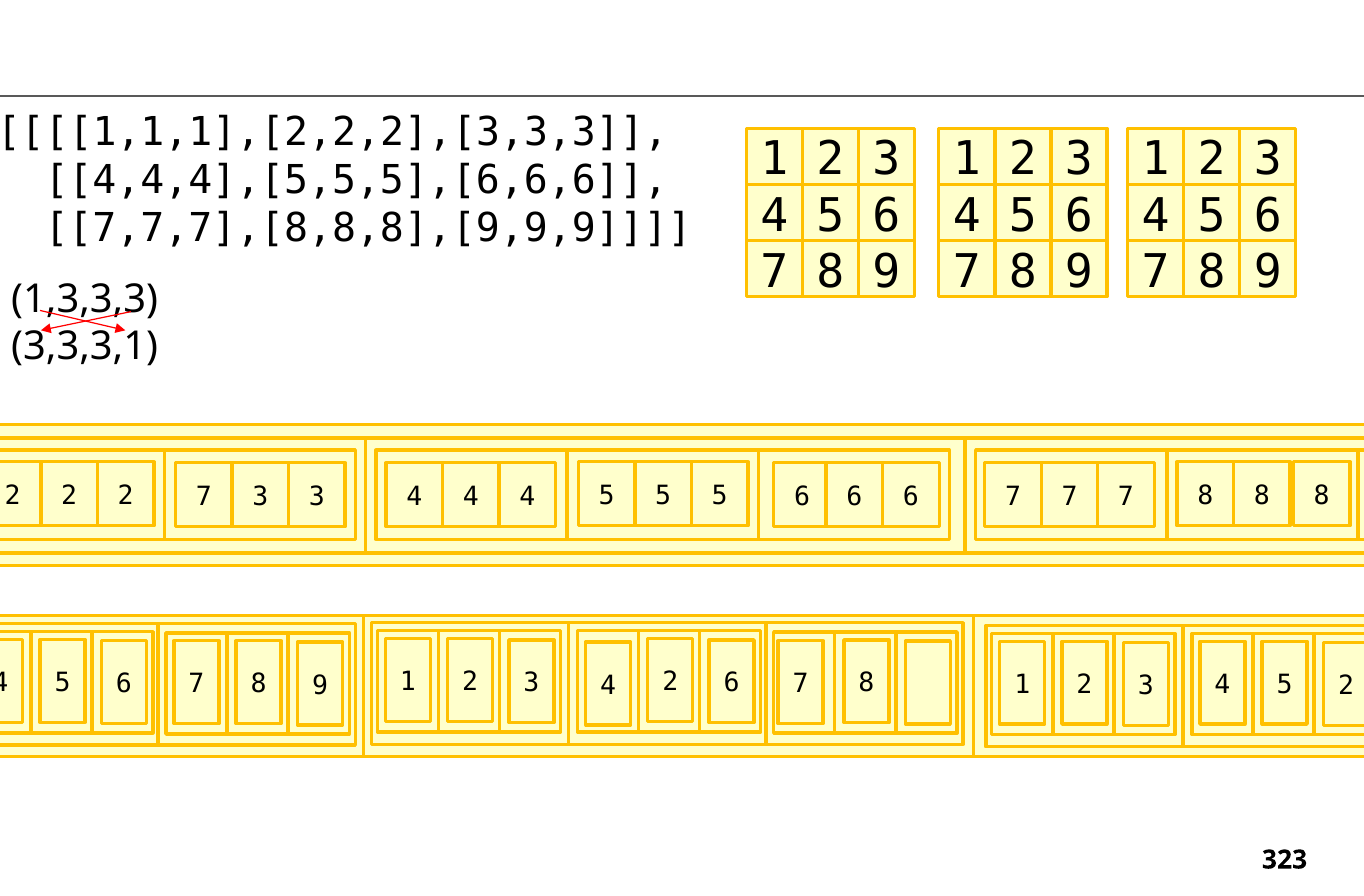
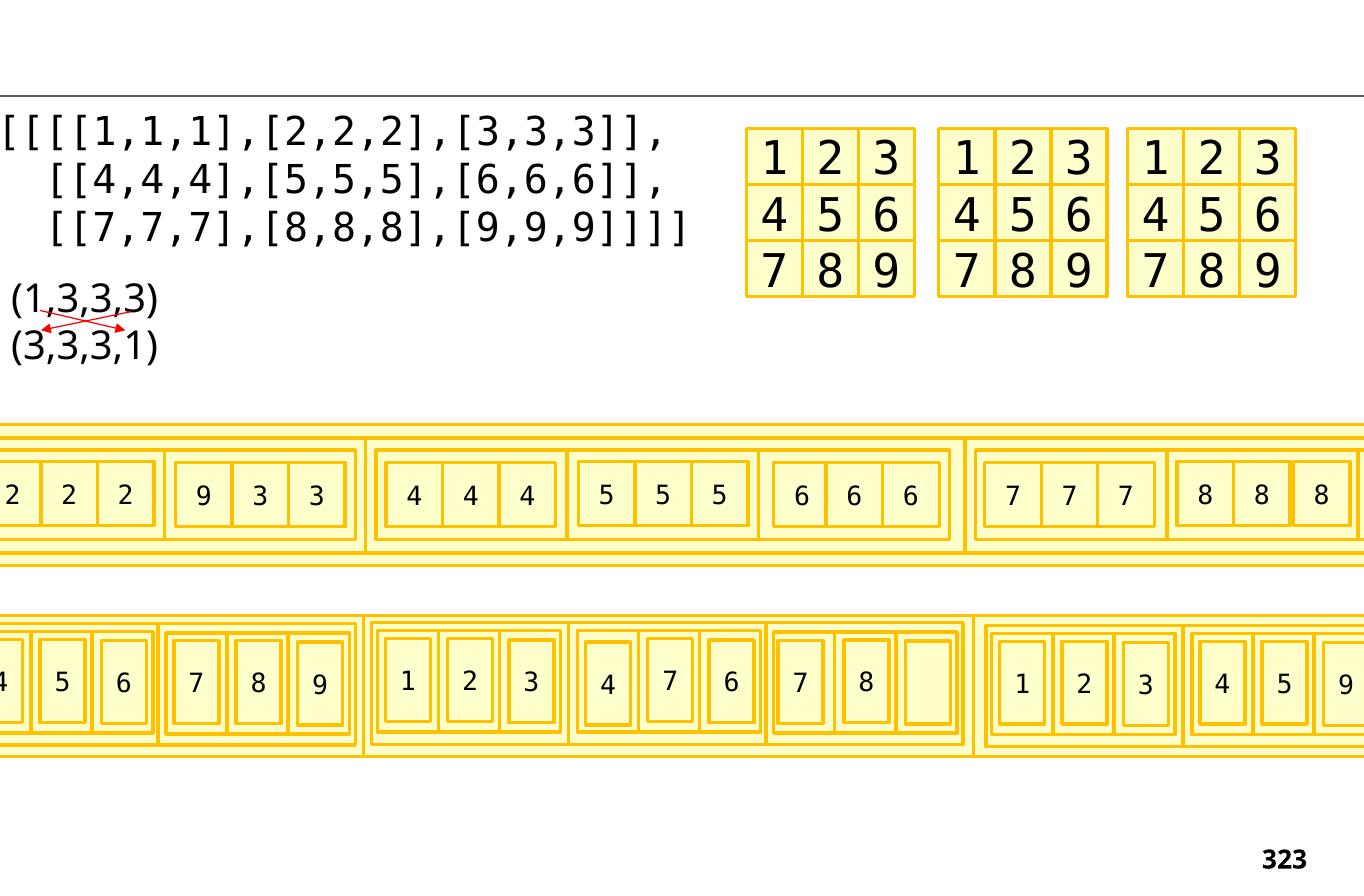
2 7: 7 -> 9
4 2: 2 -> 7
5 2: 2 -> 9
